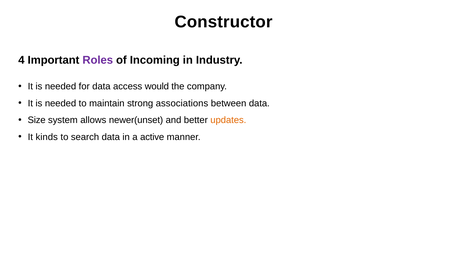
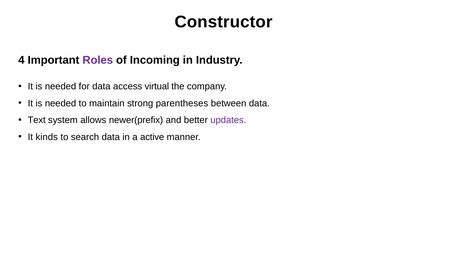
would: would -> virtual
associations: associations -> parentheses
Size: Size -> Text
newer(unset: newer(unset -> newer(prefix
updates colour: orange -> purple
